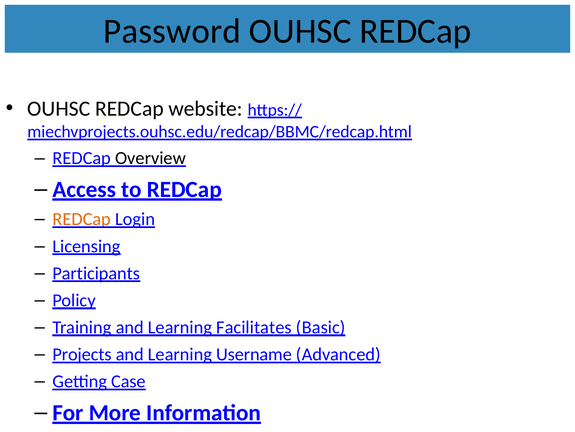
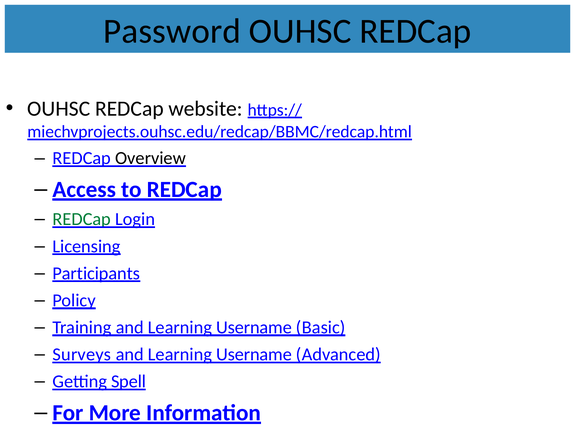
REDCap at (82, 219) colour: orange -> green
Training and Learning Facilitates: Facilitates -> Username
Projects: Projects -> Surveys
Case: Case -> Spell
